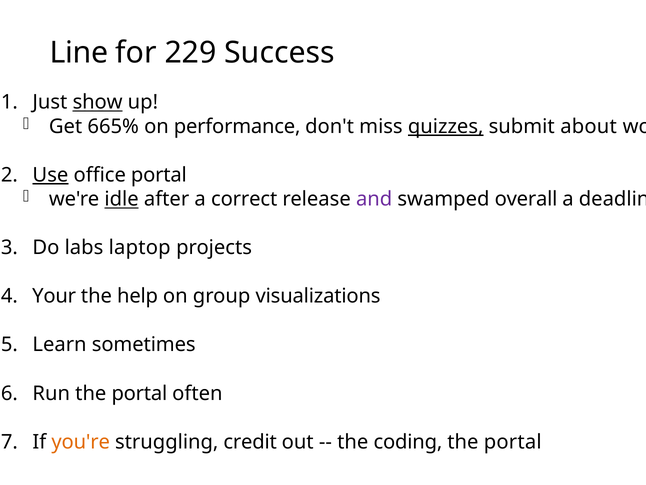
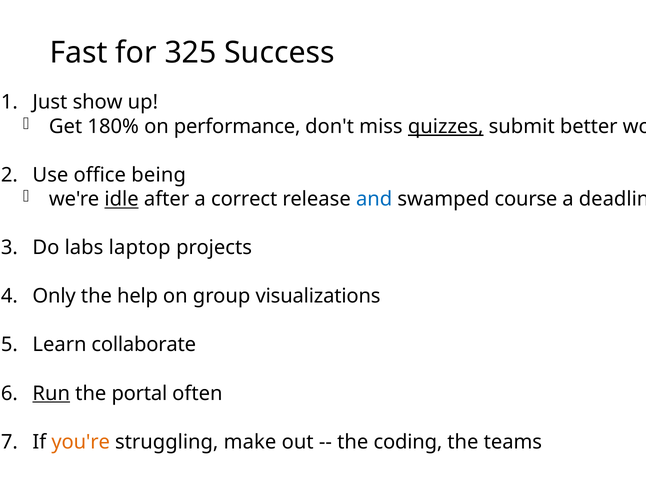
Line: Line -> Fast
229: 229 -> 325
show underline: present -> none
665%: 665% -> 180%
about: about -> better
Use underline: present -> none
office portal: portal -> being
and colour: purple -> blue
overall: overall -> course
Your: Your -> Only
sometimes: sometimes -> collaborate
Run underline: none -> present
credit: credit -> make
portal at (513, 441): portal -> teams
